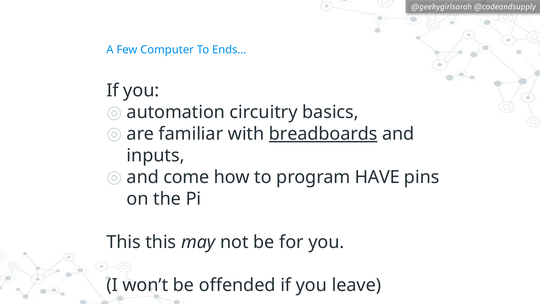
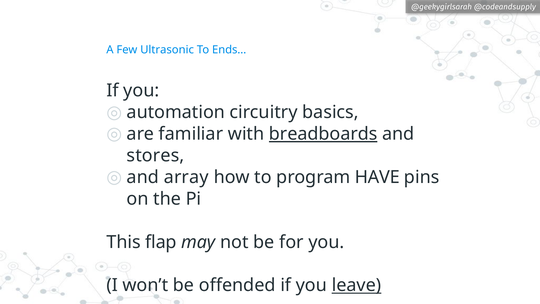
Computer: Computer -> Ultrasonic
inputs: inputs -> stores
come: come -> array
This this: this -> flap
leave underline: none -> present
